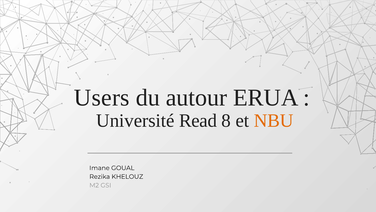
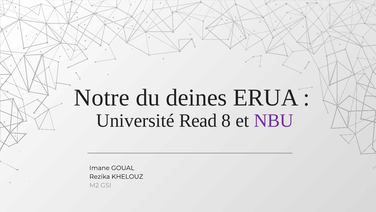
Users: Users -> Notre
autour: autour -> deines
NBU colour: orange -> purple
